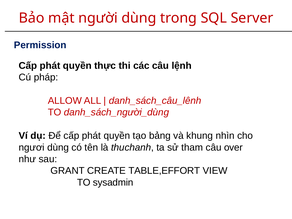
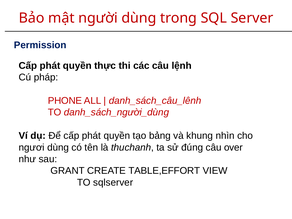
ALLOW: ALLOW -> PHONE
tham: tham -> đúng
sysadmin: sysadmin -> sqlserver
